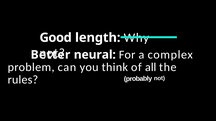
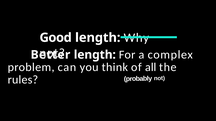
neural at (95, 55): neural -> length
